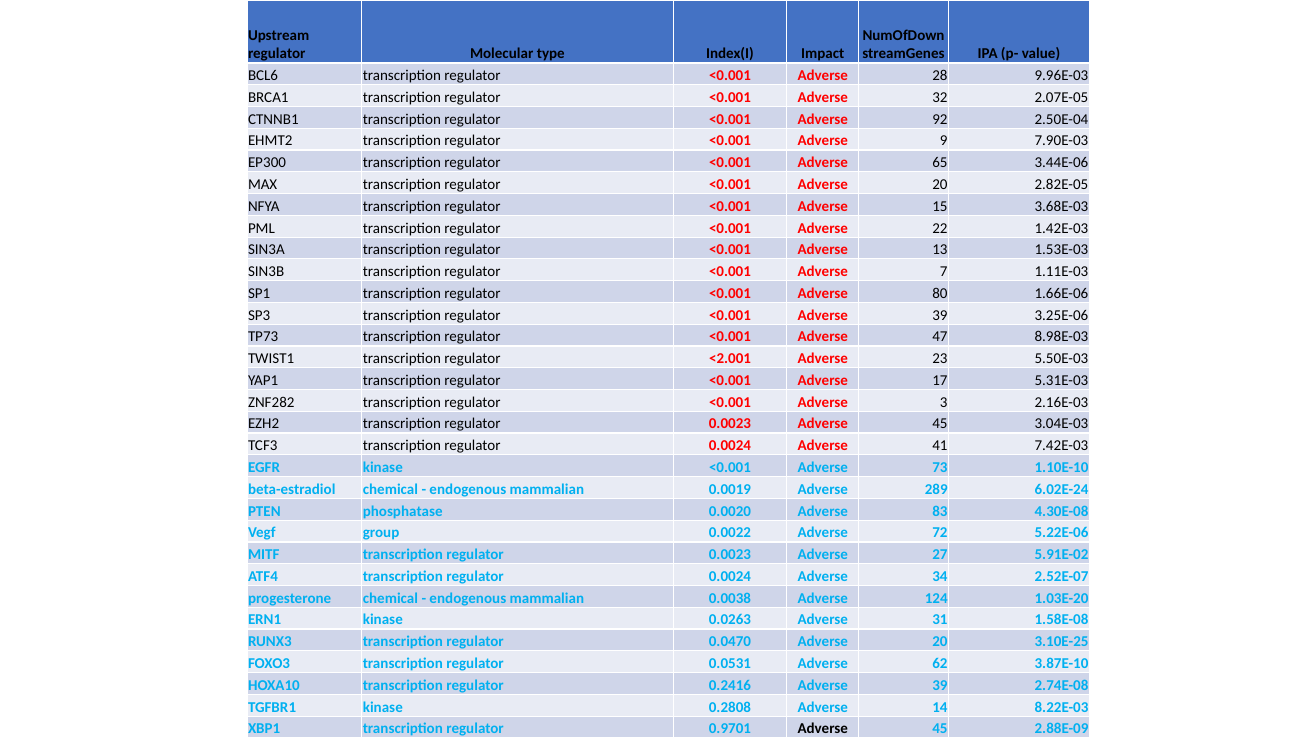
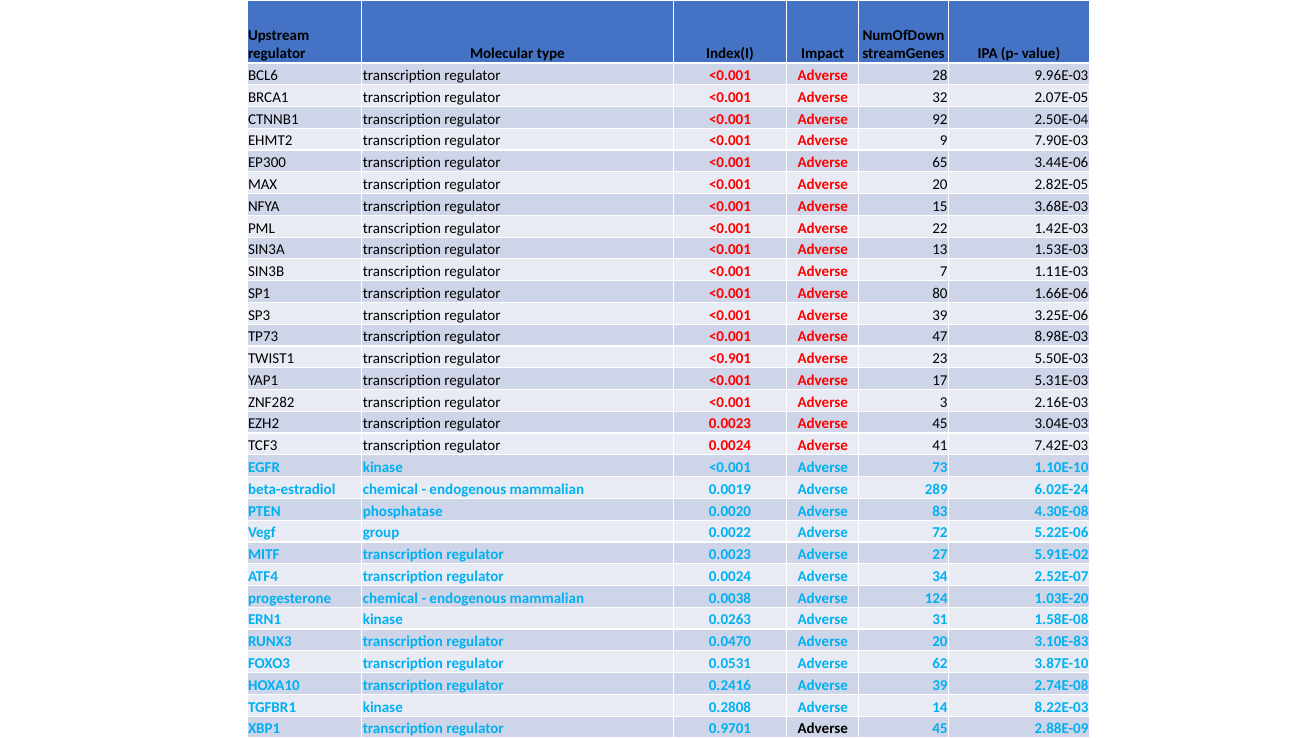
<2.001: <2.001 -> <0.901
3.10E-25: 3.10E-25 -> 3.10E-83
